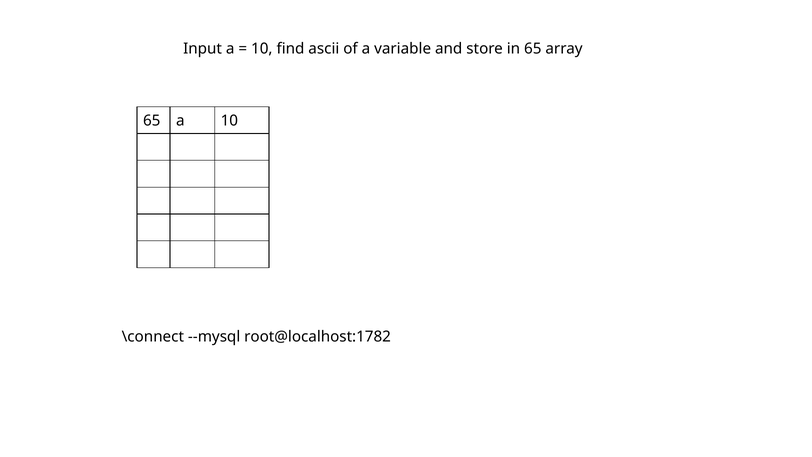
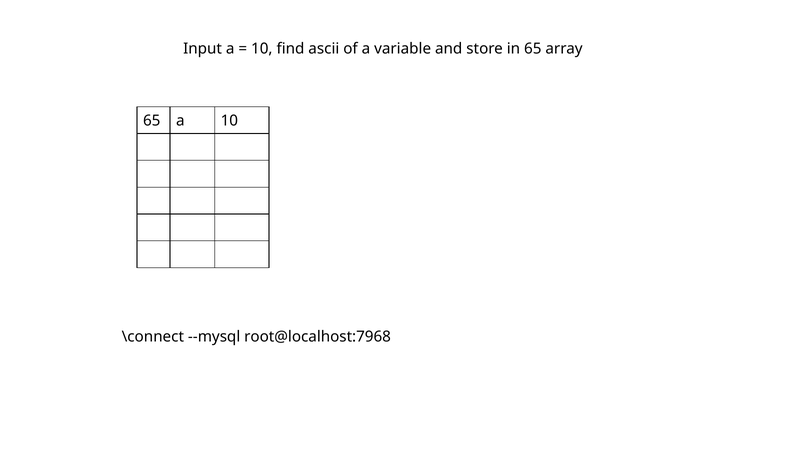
root@localhost:1782: root@localhost:1782 -> root@localhost:7968
